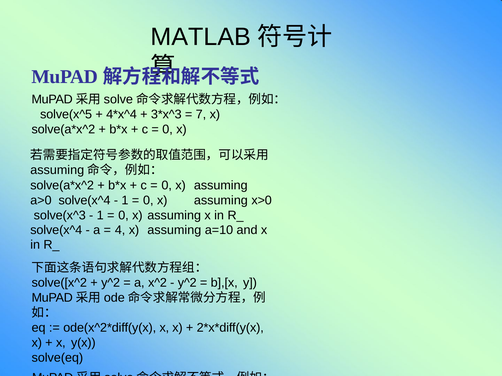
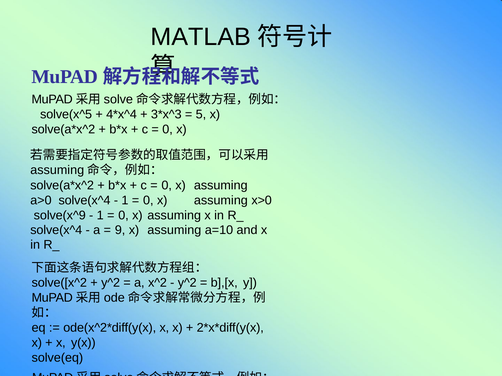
7 at (201, 115): 7 -> 5
solve(x^3: solve(x^3 -> solve(x^9
4: 4 -> 9
